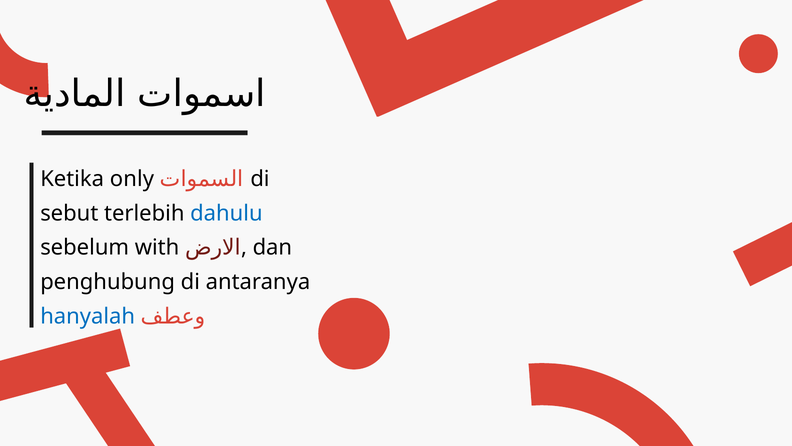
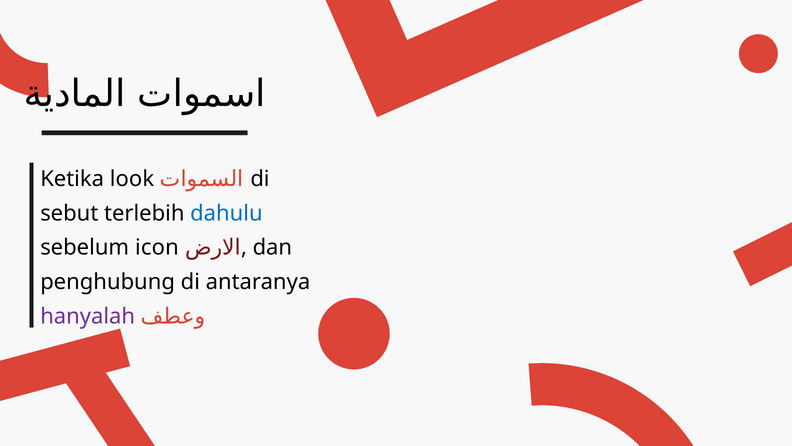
only: only -> look
with: with -> icon
hanyalah colour: blue -> purple
